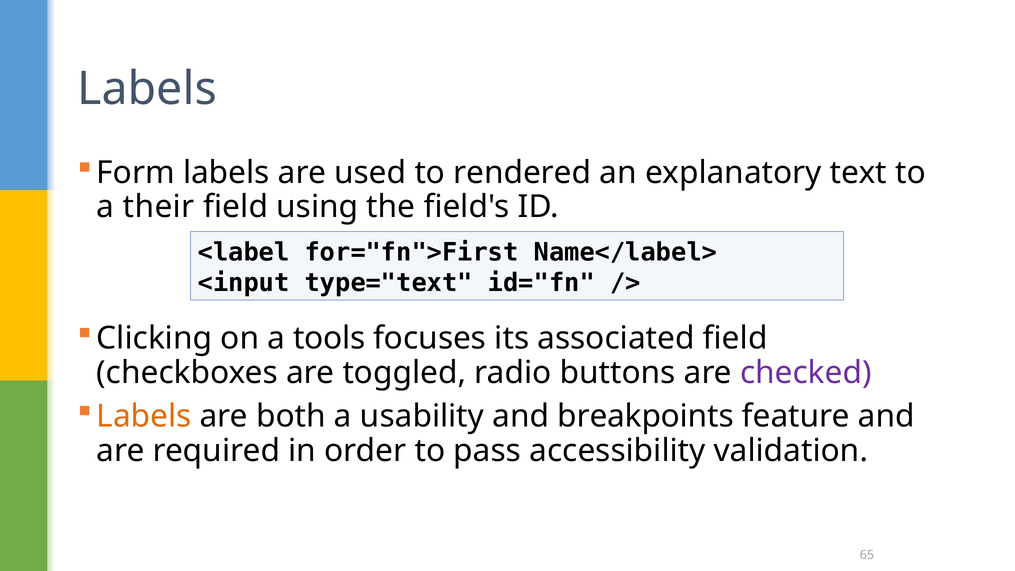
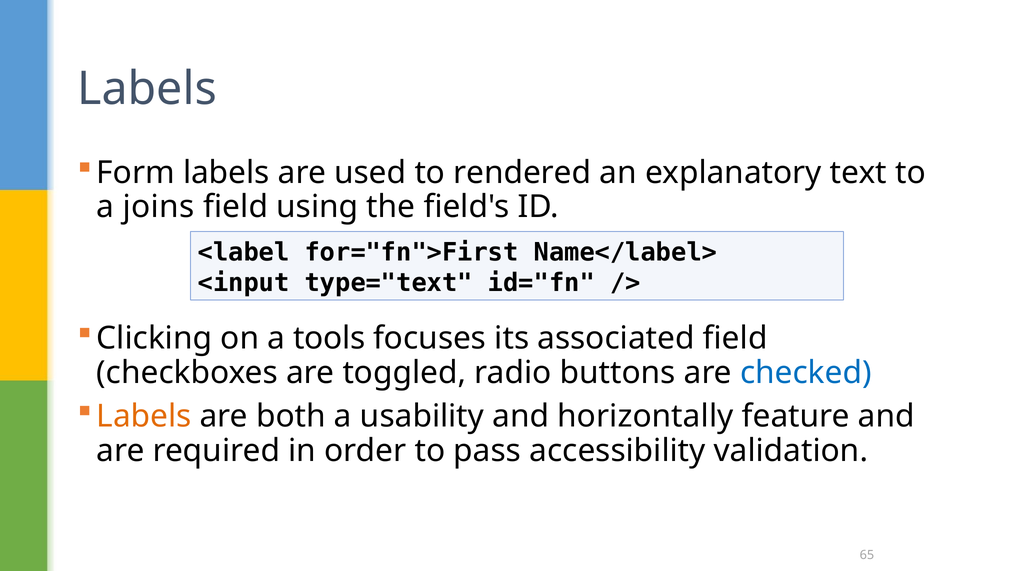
their: their -> joins
checked colour: purple -> blue
breakpoints: breakpoints -> horizontally
